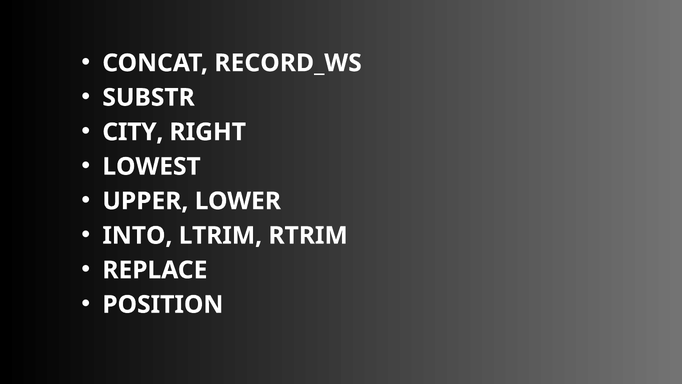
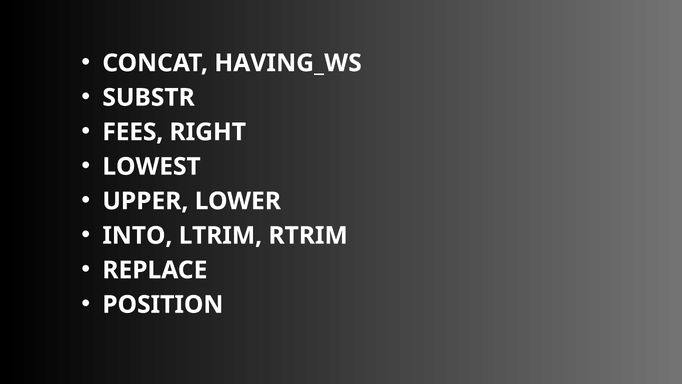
RECORD_WS: RECORD_WS -> HAVING_WS
CITY: CITY -> FEES
